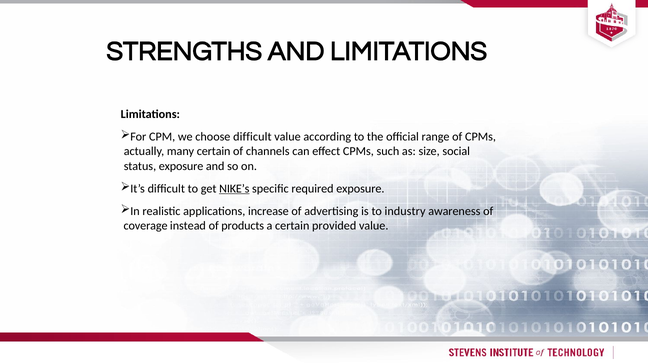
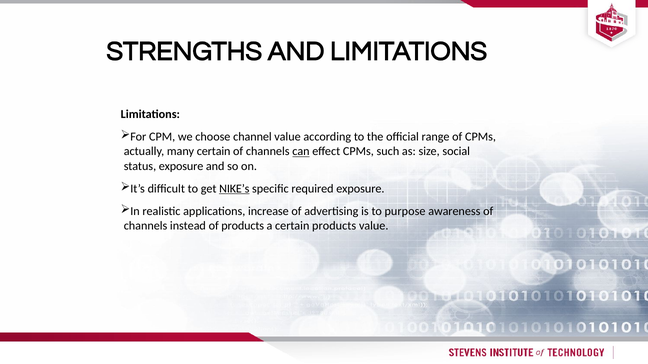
choose difficult: difficult -> channel
can underline: none -> present
industry: industry -> purpose
coverage at (146, 226): coverage -> channels
certain provided: provided -> products
